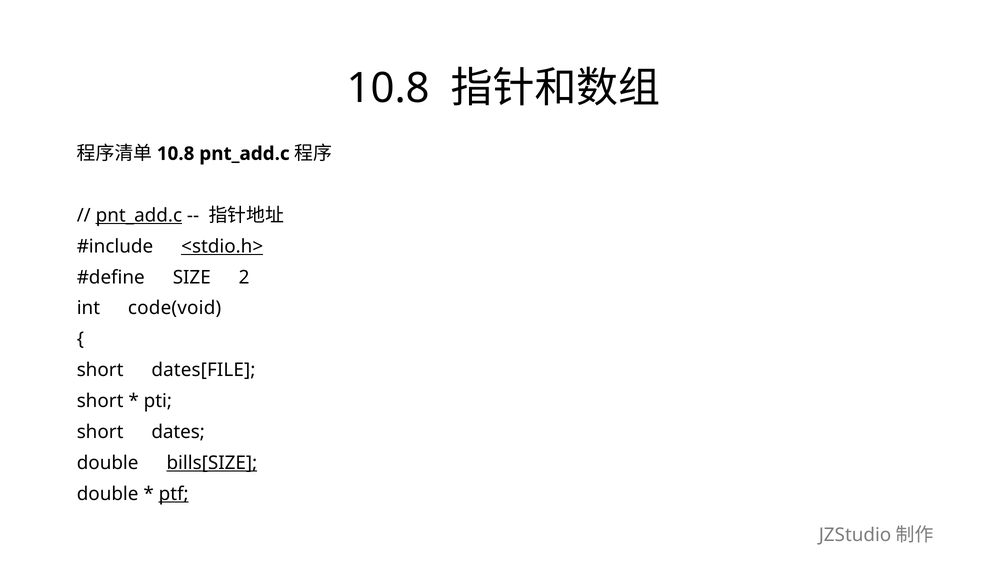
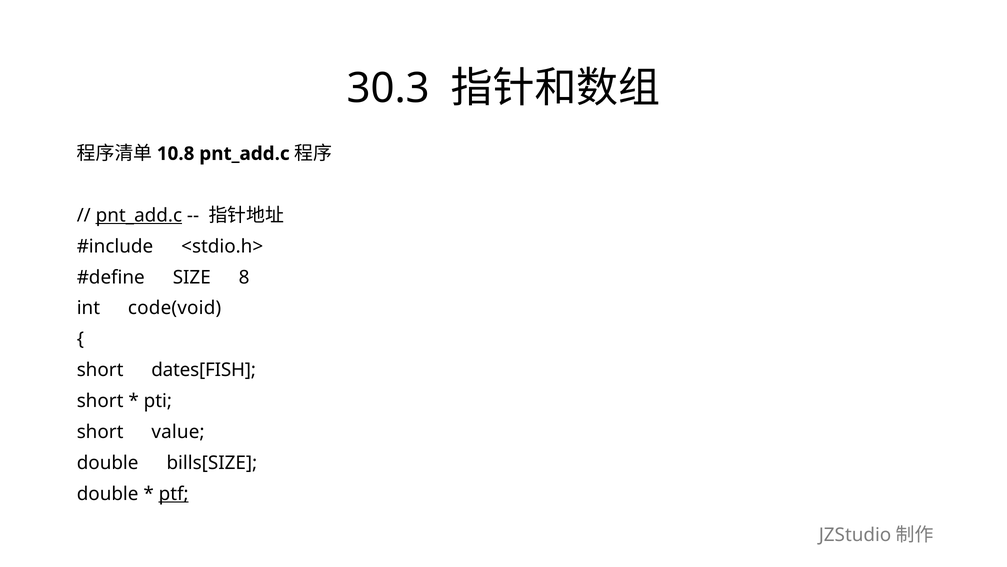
10.8 at (388, 88): 10.8 -> 30.3
<stdio.h> underline: present -> none
2: 2 -> 8
dates[FILE: dates[FILE -> dates[FISH
dates: dates -> value
bills[SIZE underline: present -> none
